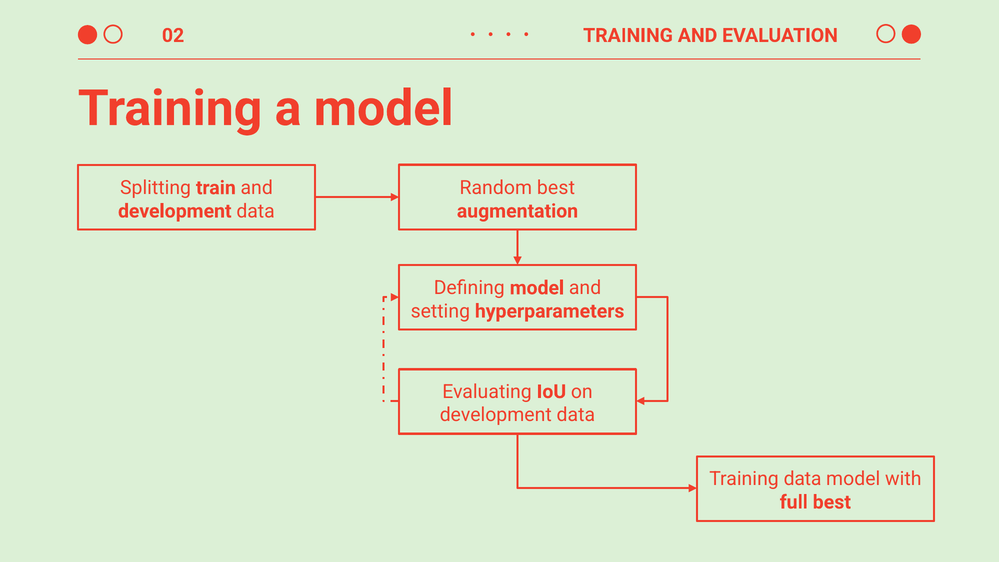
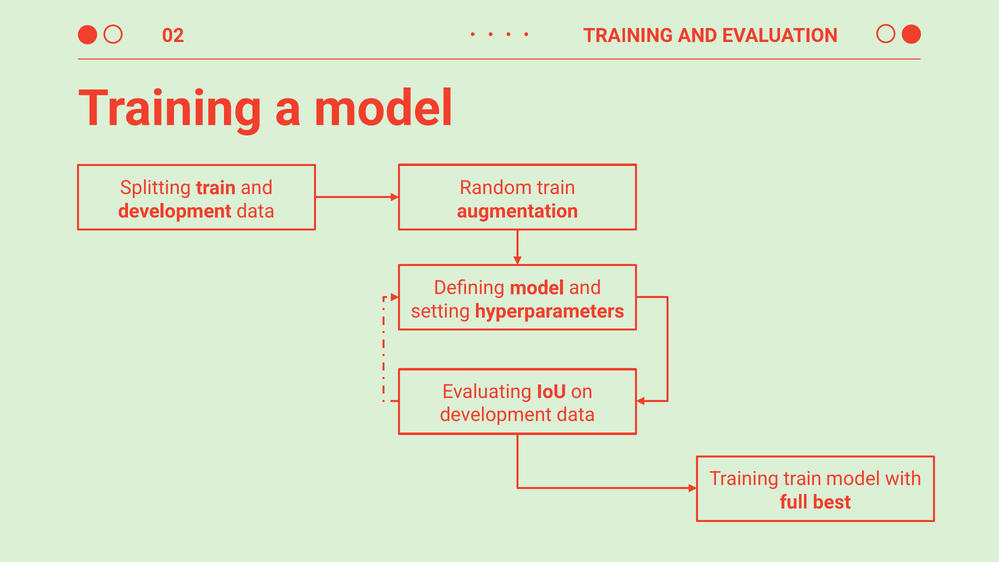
Random best: best -> train
Training data: data -> train
